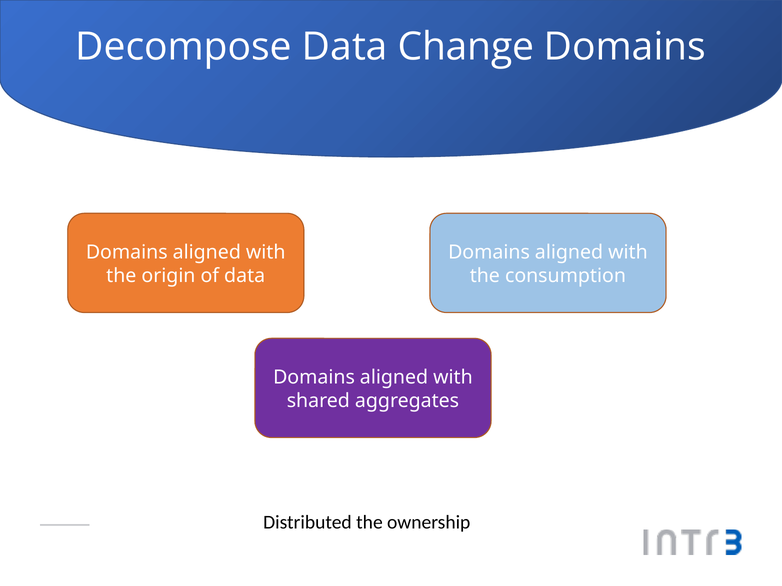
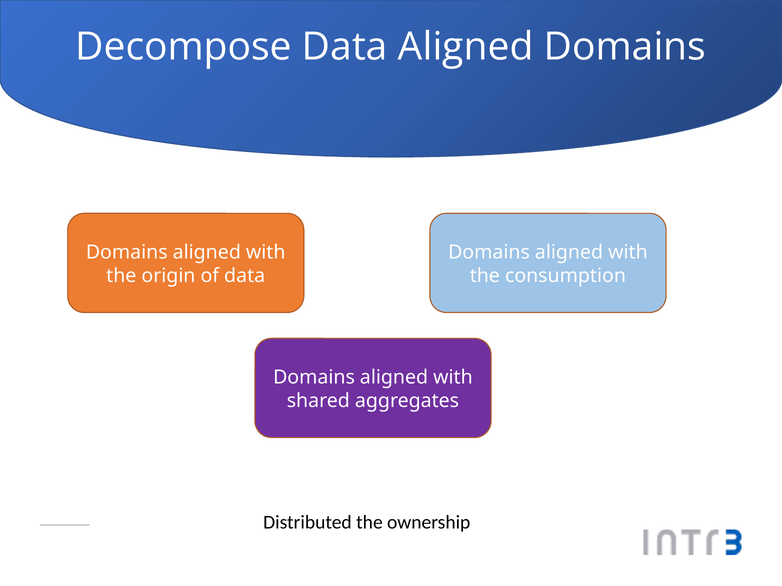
Data Change: Change -> Aligned
